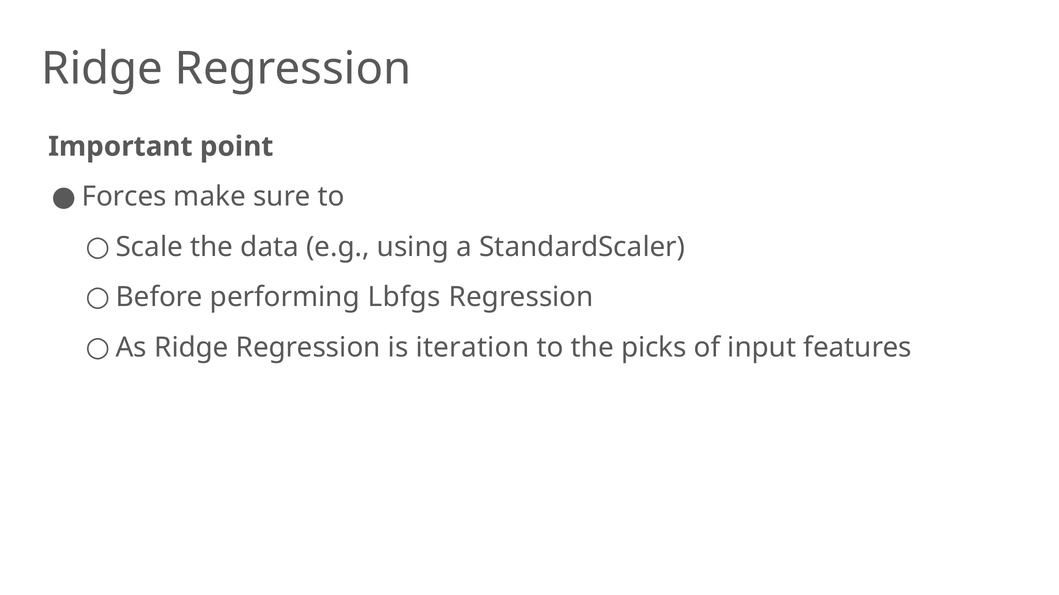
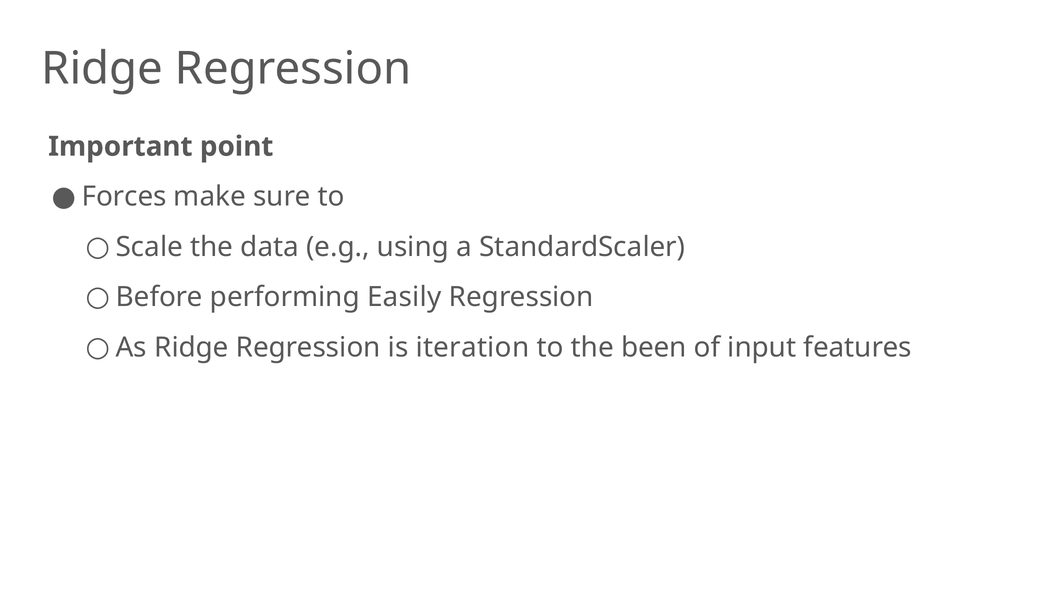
Lbfgs: Lbfgs -> Easily
picks: picks -> been
